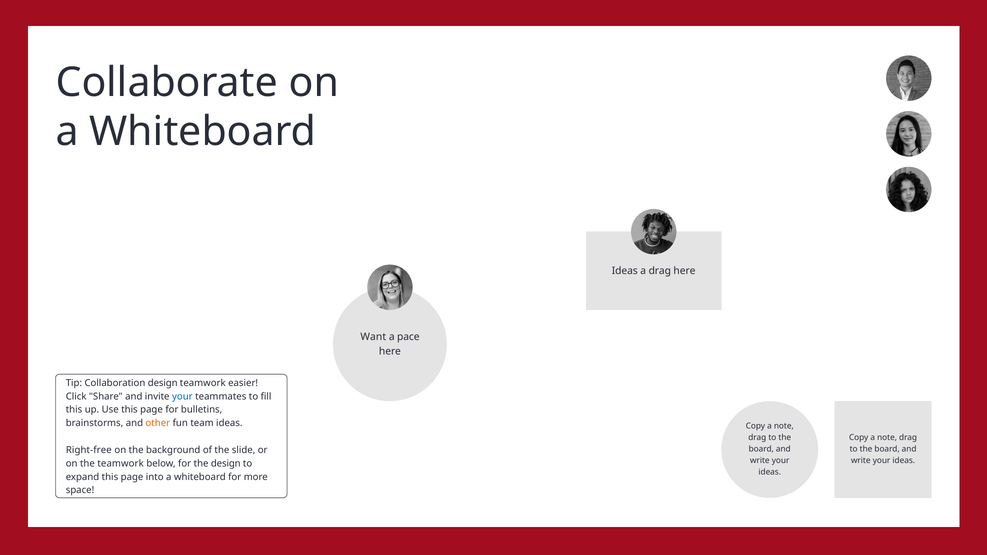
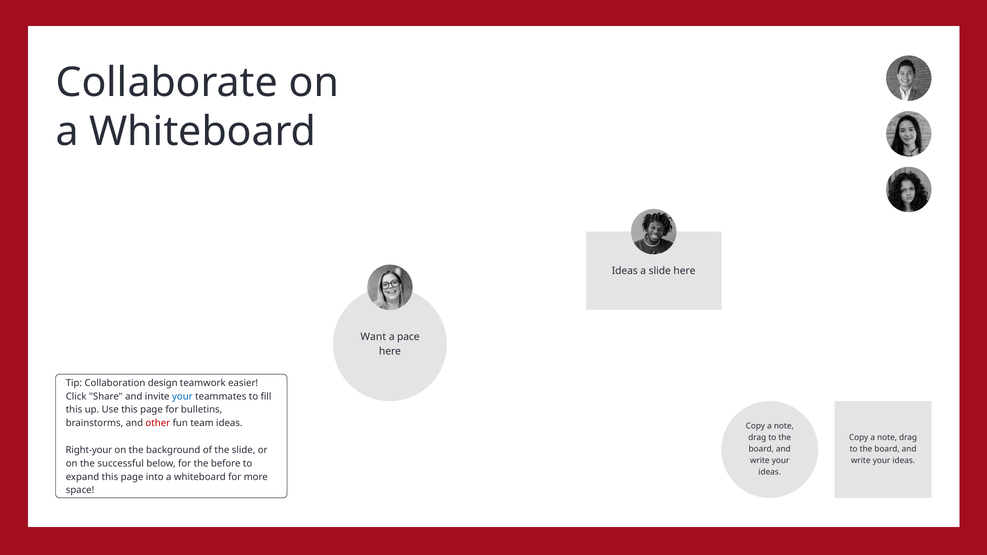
a drag: drag -> slide
other colour: orange -> red
Right-free: Right-free -> Right-your
the teamwork: teamwork -> successful
the design: design -> before
